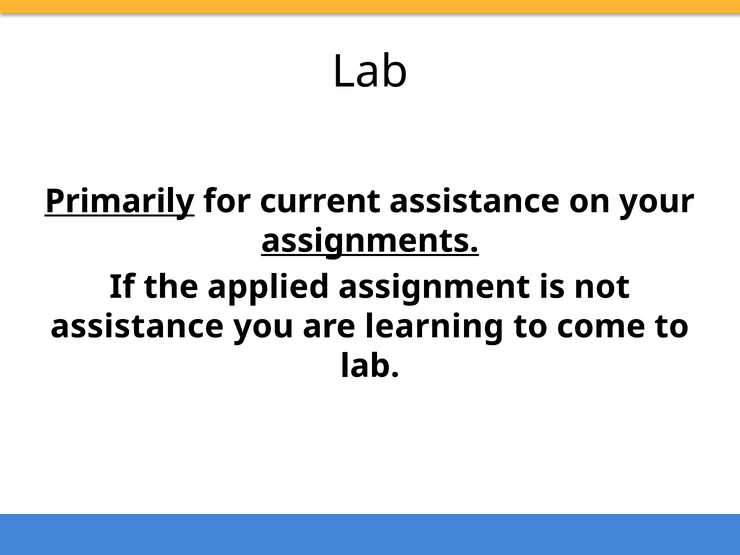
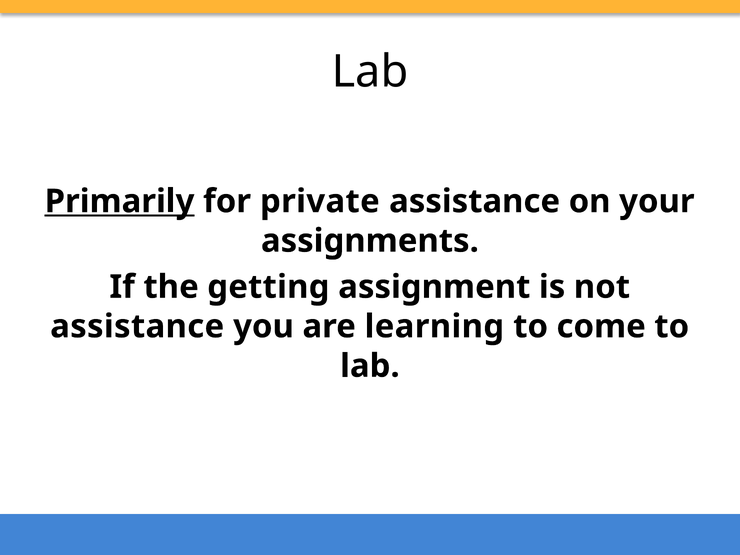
current: current -> private
assignments underline: present -> none
applied: applied -> getting
